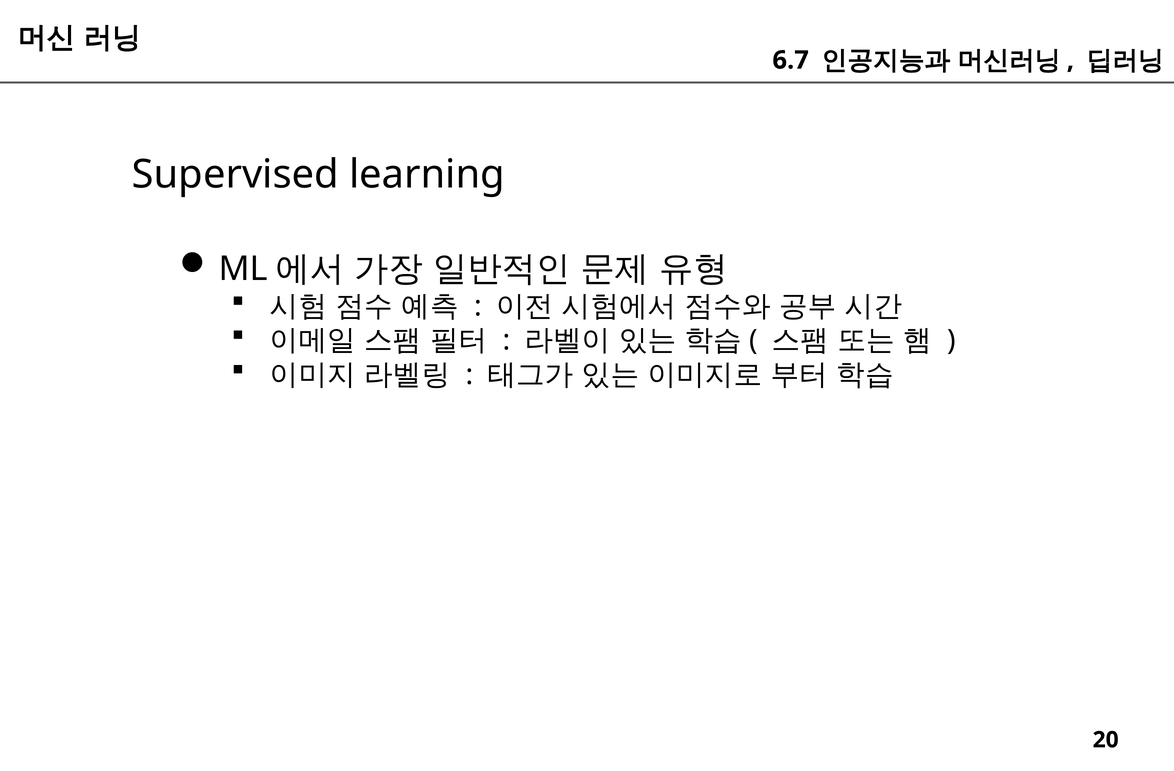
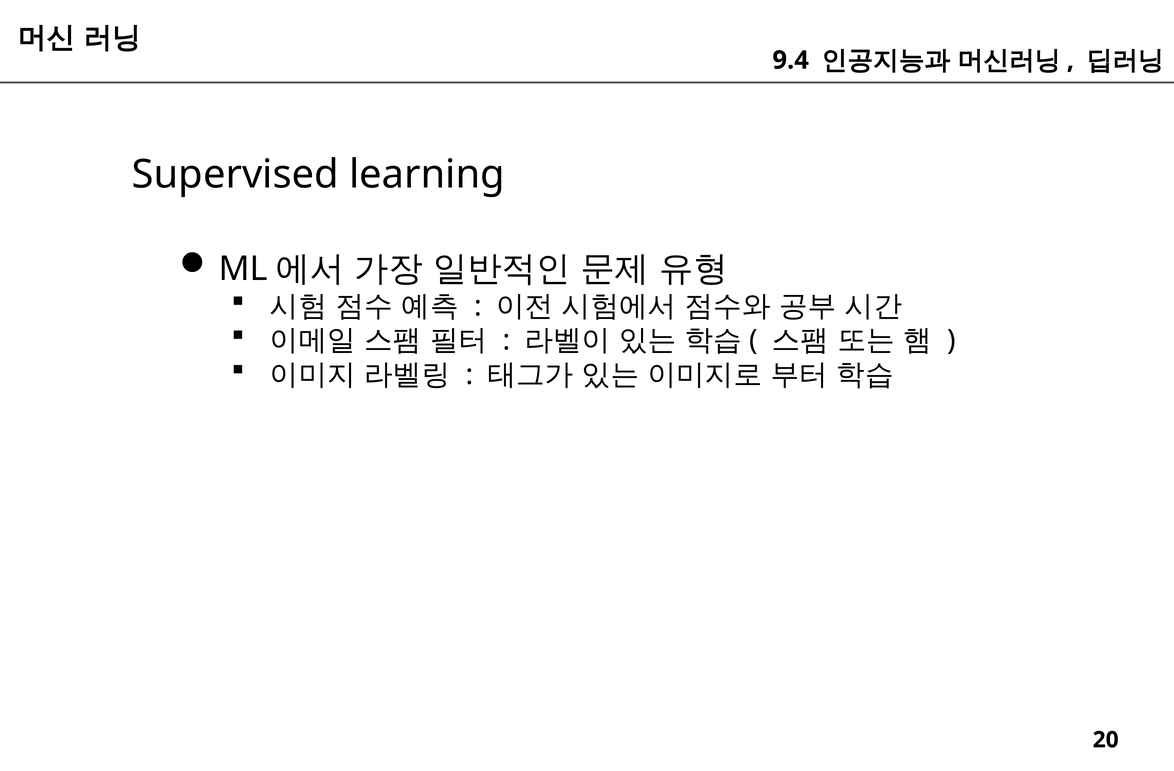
6.7: 6.7 -> 9.4
